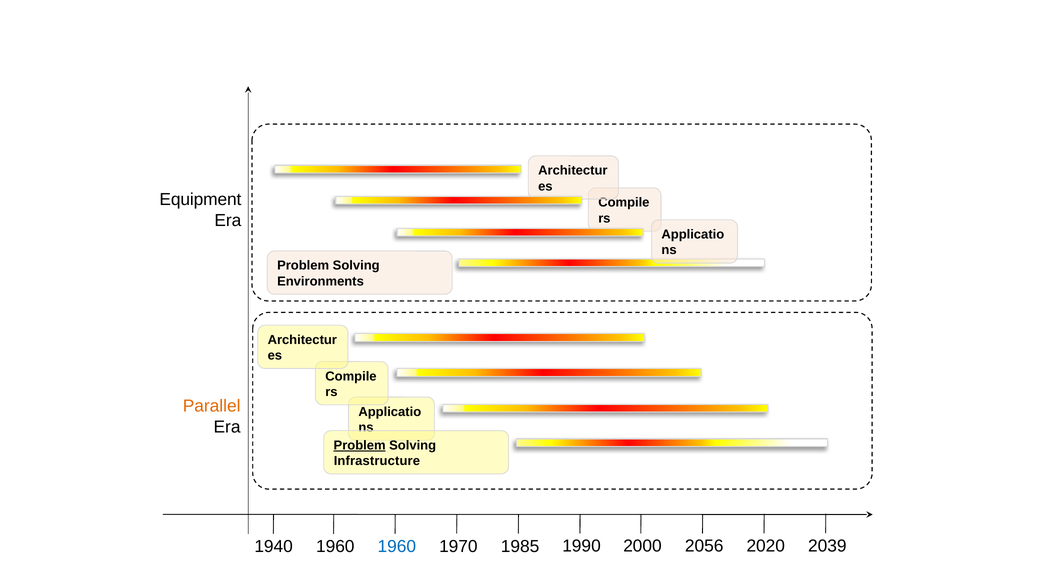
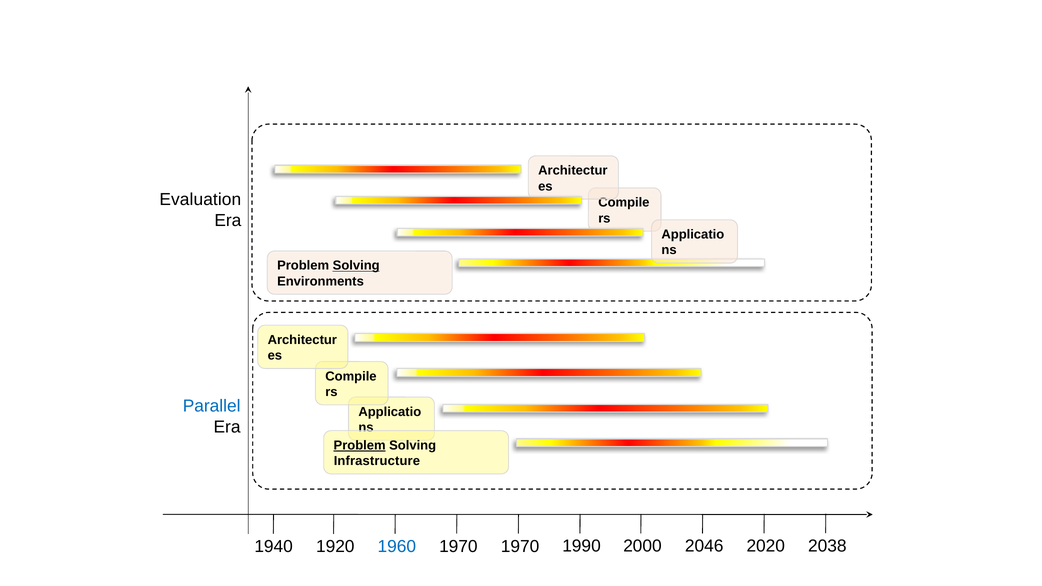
Equipment: Equipment -> Evaluation
Solving at (356, 266) underline: none -> present
Parallel colour: orange -> blue
1970 1985: 1985 -> 1970
2056: 2056 -> 2046
2039: 2039 -> 2038
1940 1960: 1960 -> 1920
